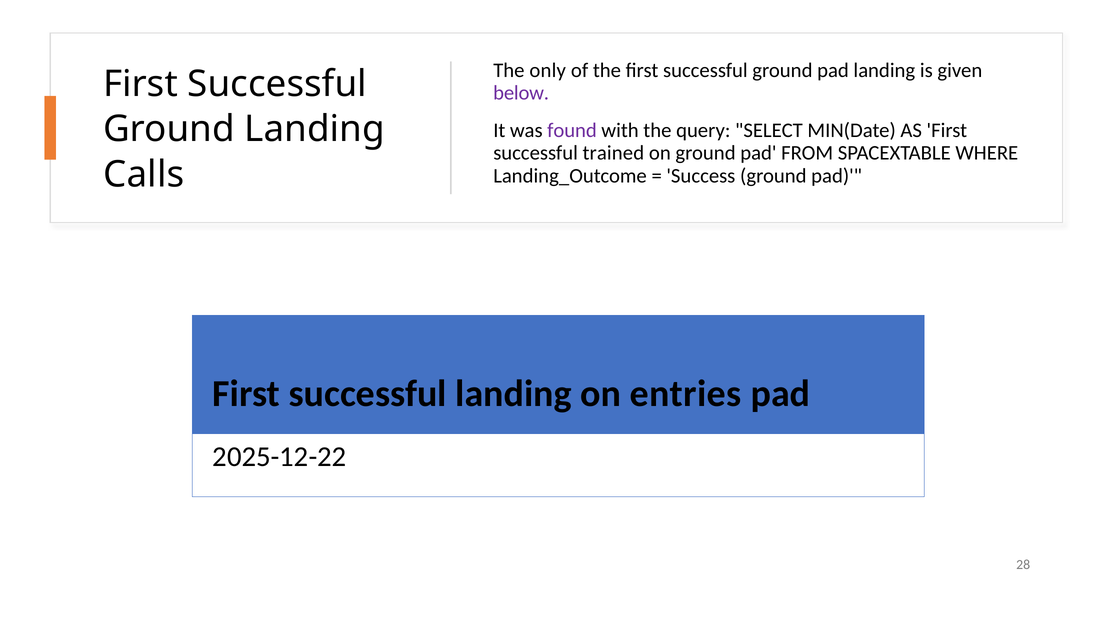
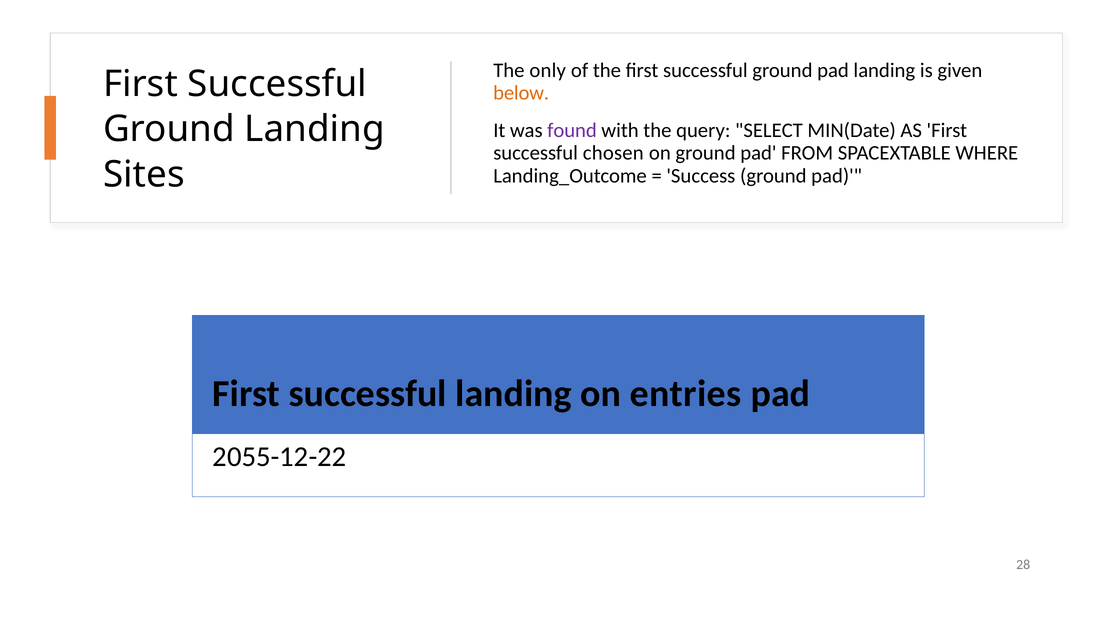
below colour: purple -> orange
trained: trained -> chosen
Calls: Calls -> Sites
2025-12-22: 2025-12-22 -> 2055-12-22
